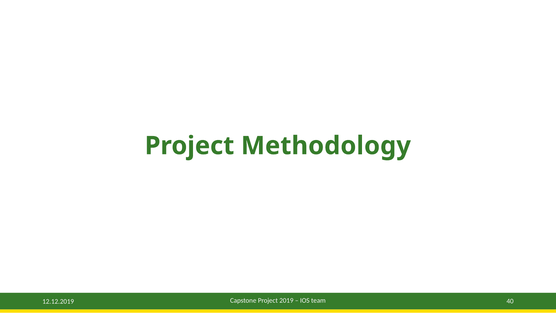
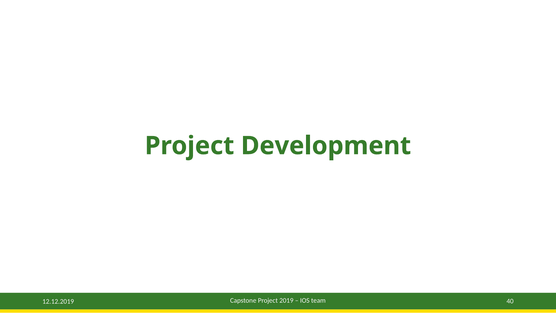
Methodology: Methodology -> Development
